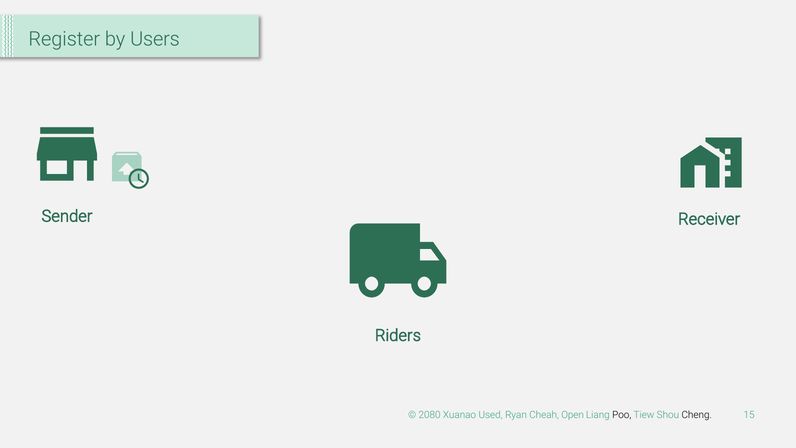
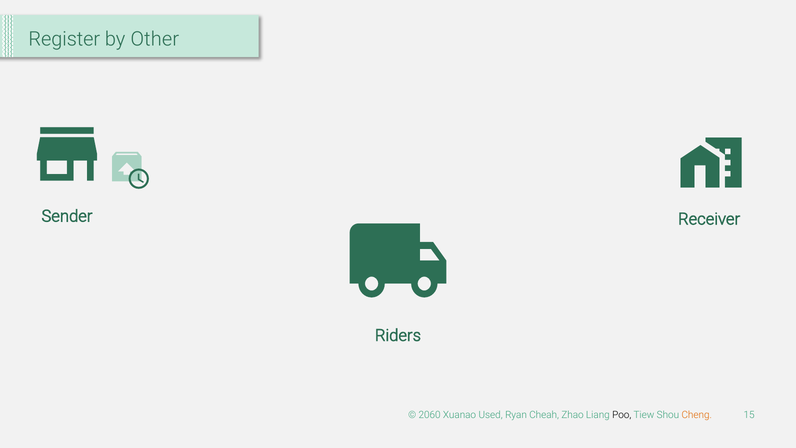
Users: Users -> Other
2080: 2080 -> 2060
Open: Open -> Zhao
Cheng colour: black -> orange
